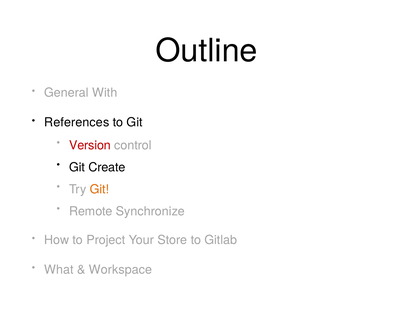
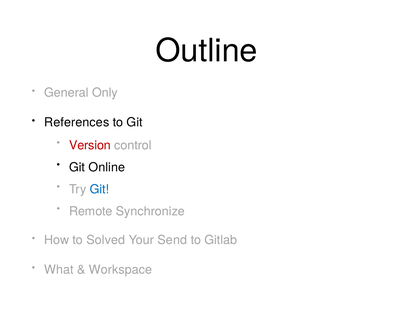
With: With -> Only
Create: Create -> Online
Git at (100, 189) colour: orange -> blue
Project: Project -> Solved
Store: Store -> Send
